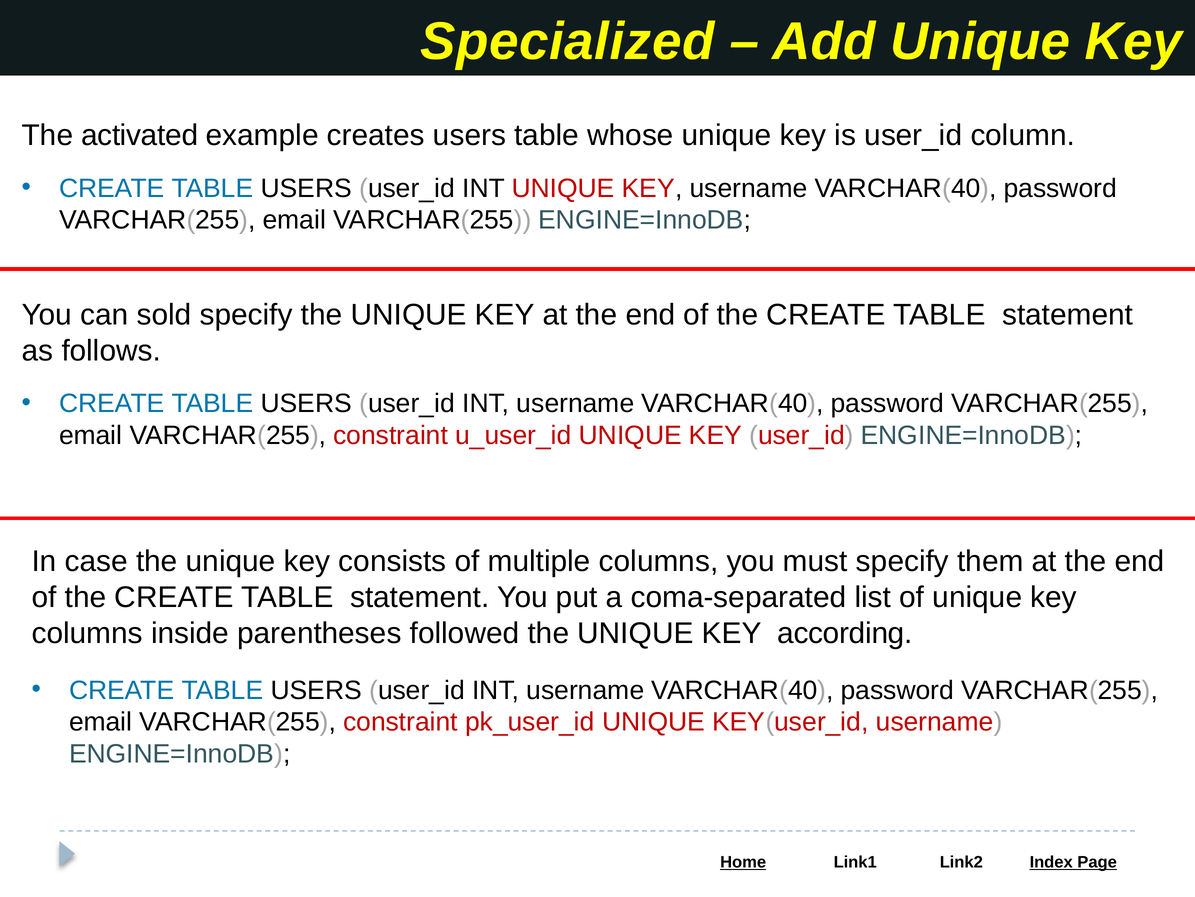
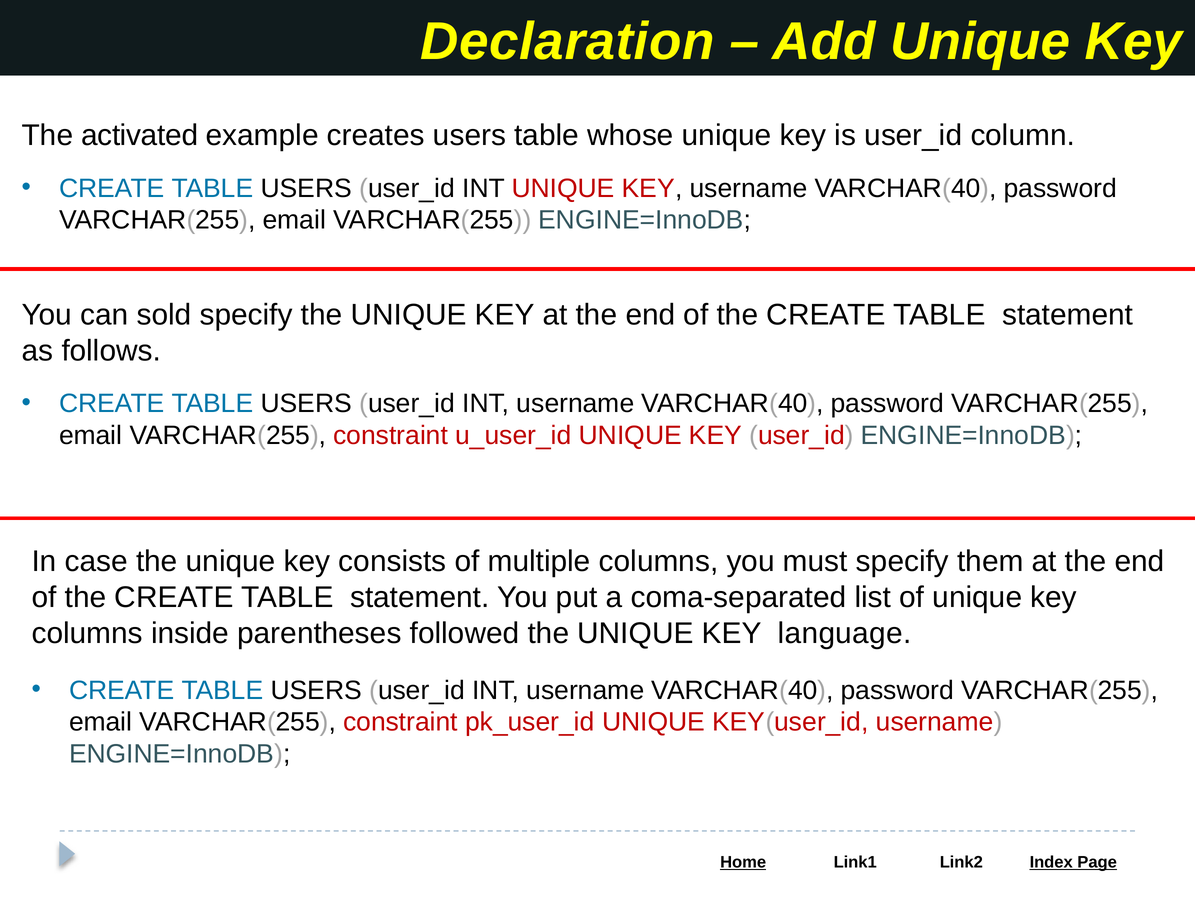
Specialized: Specialized -> Declaration
according: according -> language
